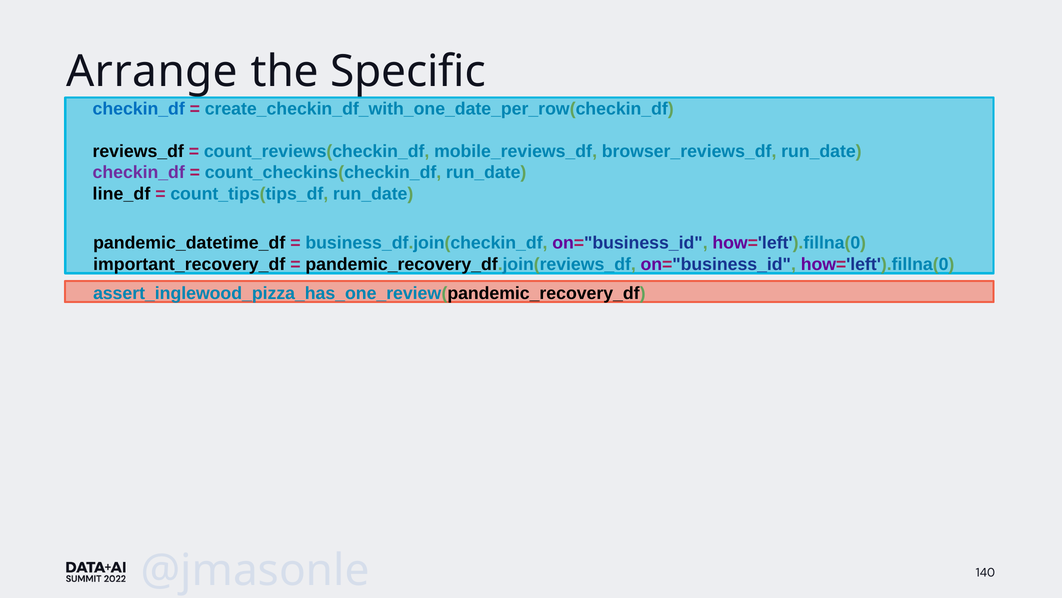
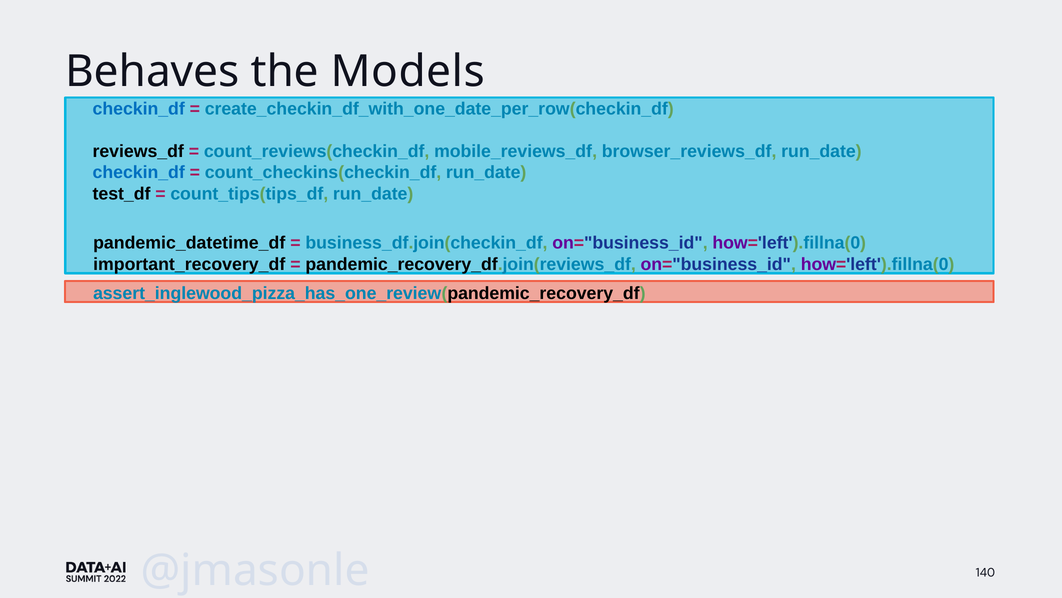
Arrange: Arrange -> Behaves
Specific: Specific -> Models
checkin_df at (139, 172) colour: purple -> blue
line_df: line_df -> test_df
